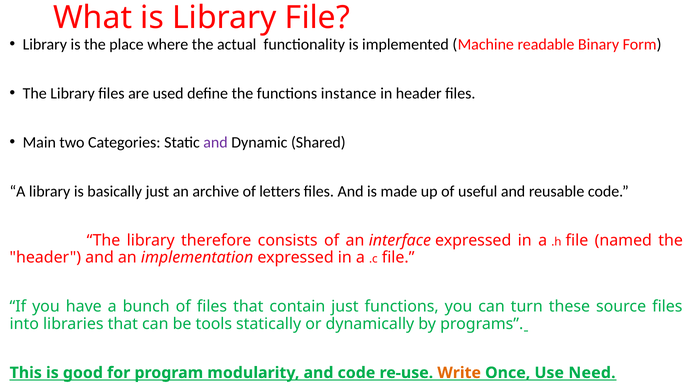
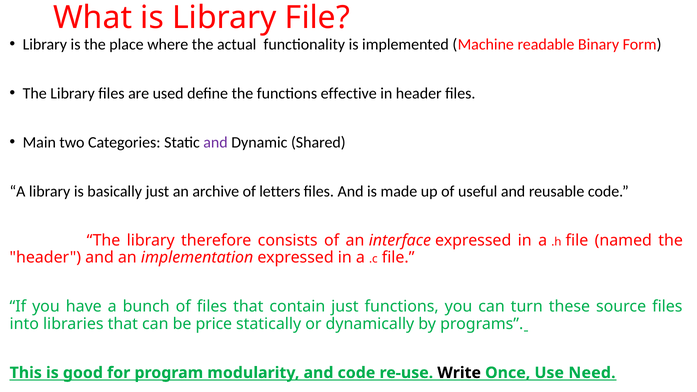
instance: instance -> effective
tools: tools -> price
Write colour: orange -> black
